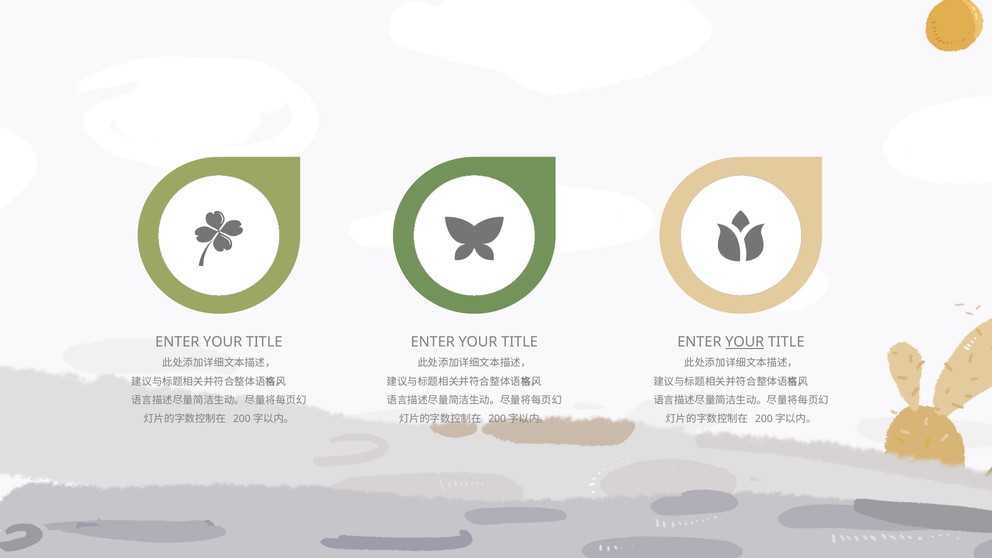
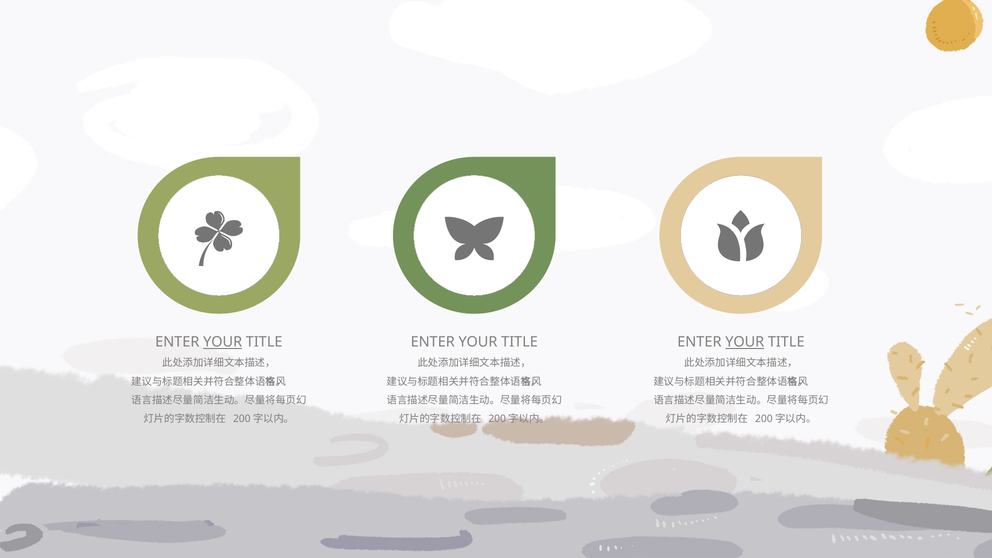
YOUR at (223, 342) underline: none -> present
